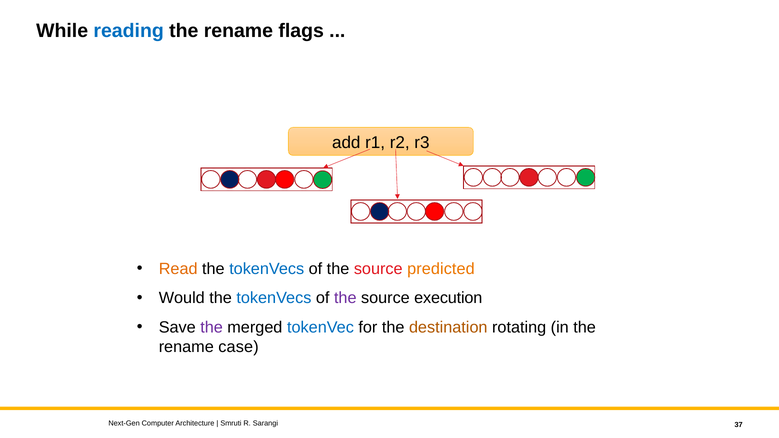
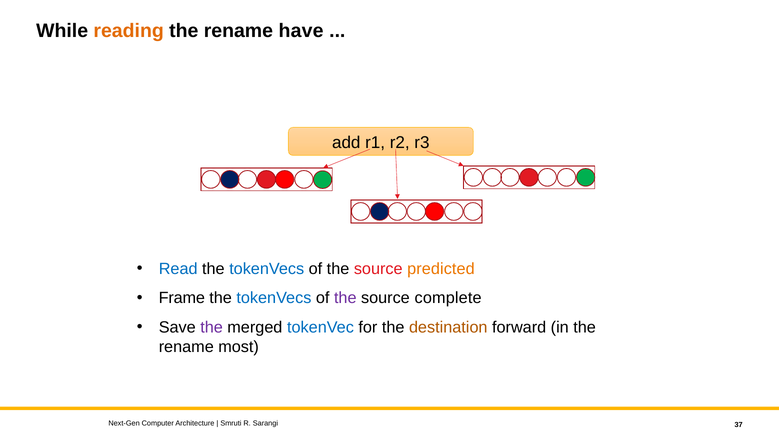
reading colour: blue -> orange
flags: flags -> have
Read colour: orange -> blue
Would: Would -> Frame
execution: execution -> complete
rotating: rotating -> forward
case: case -> most
